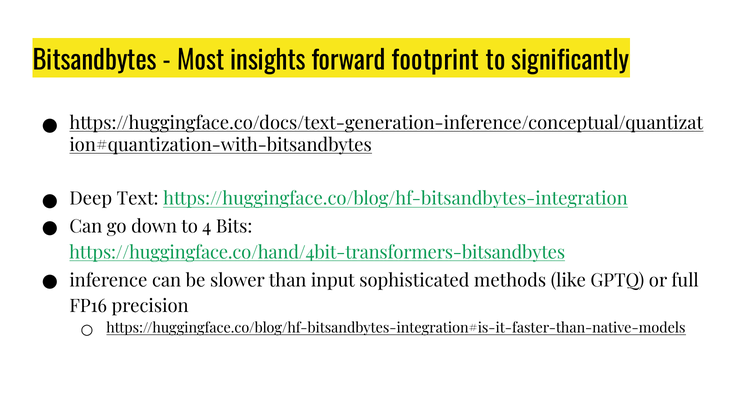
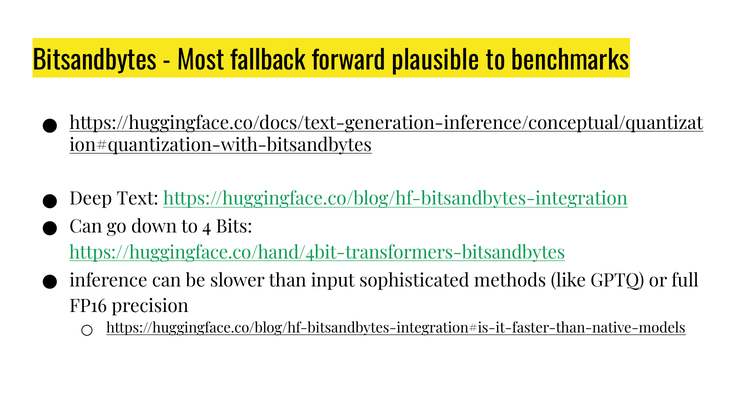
insights: insights -> fallback
footprint: footprint -> plausible
significantly: significantly -> benchmarks
